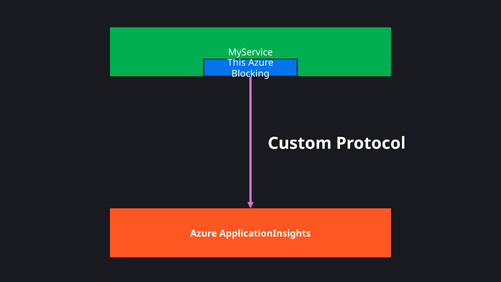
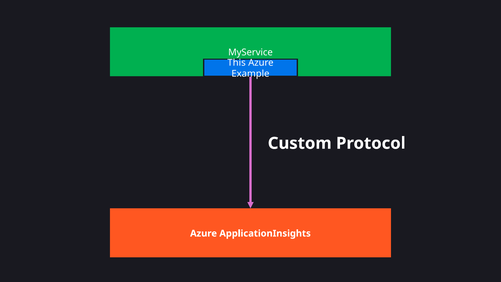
Blocking: Blocking -> Example
